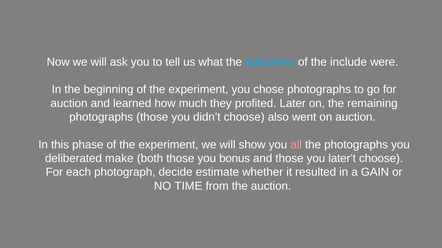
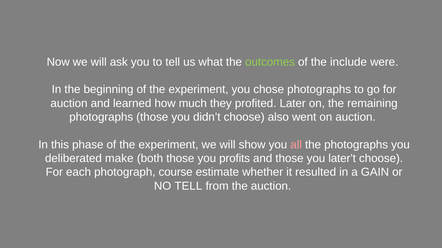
outcomes colour: light blue -> light green
bonus: bonus -> profits
decide: decide -> course
NO TIME: TIME -> TELL
